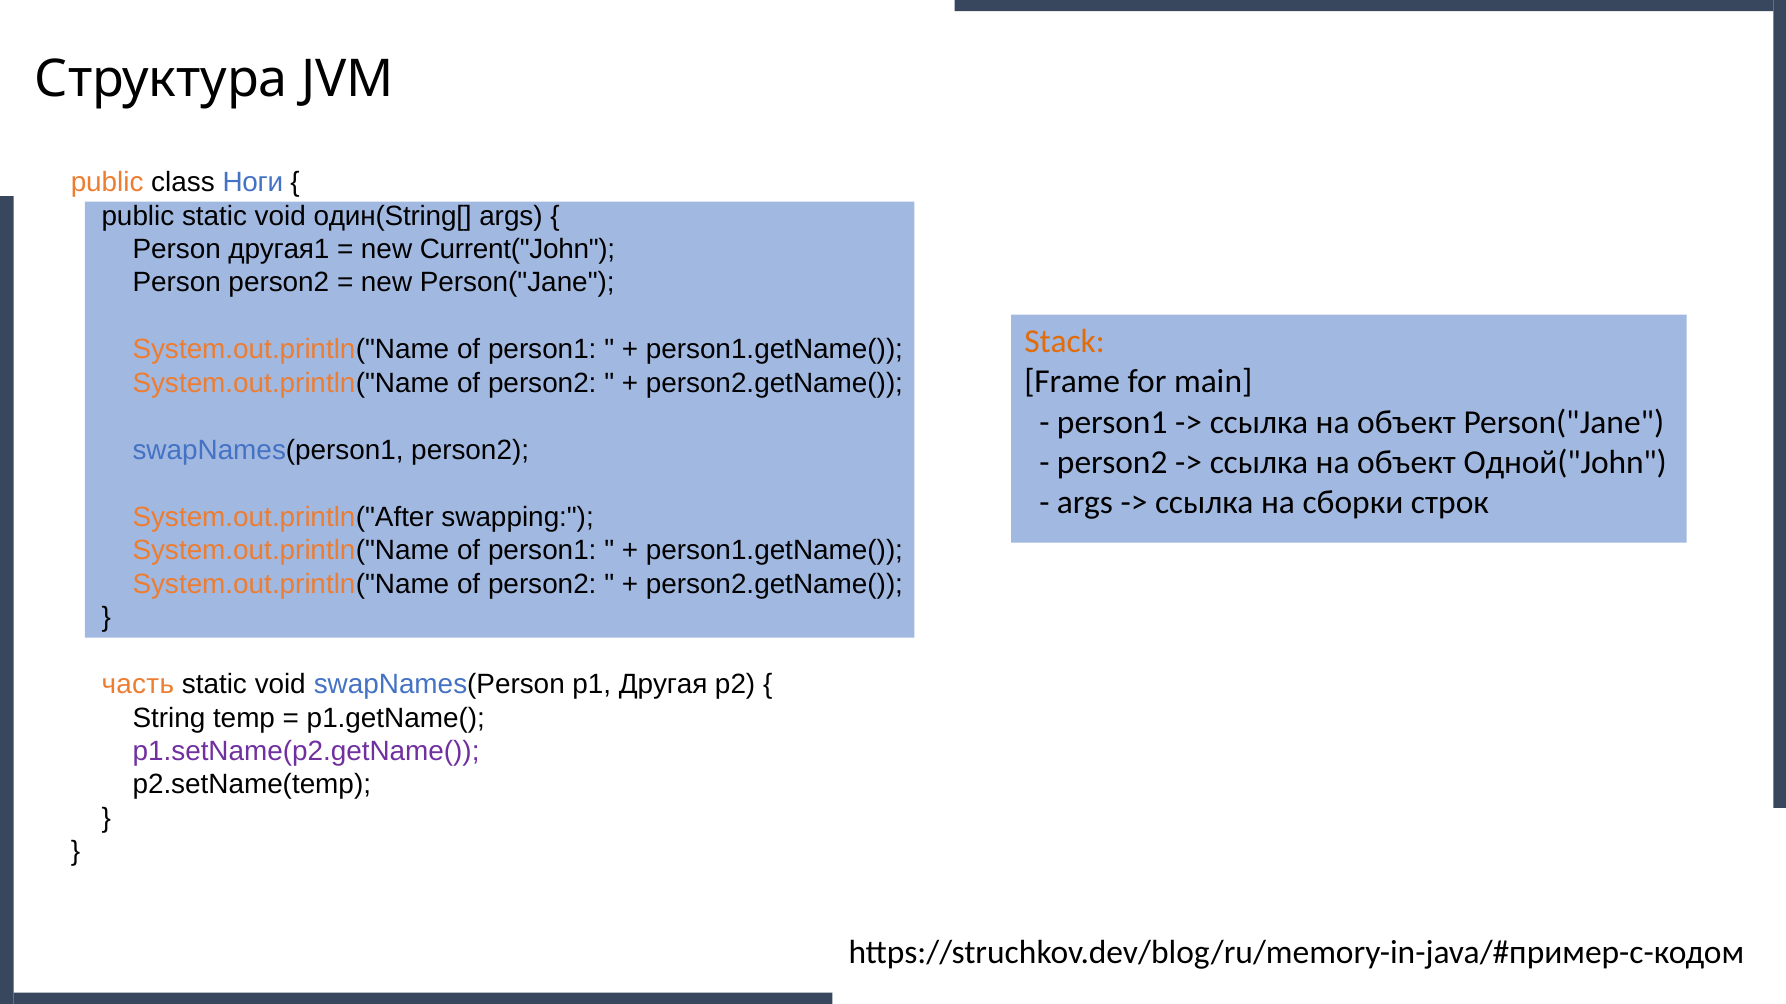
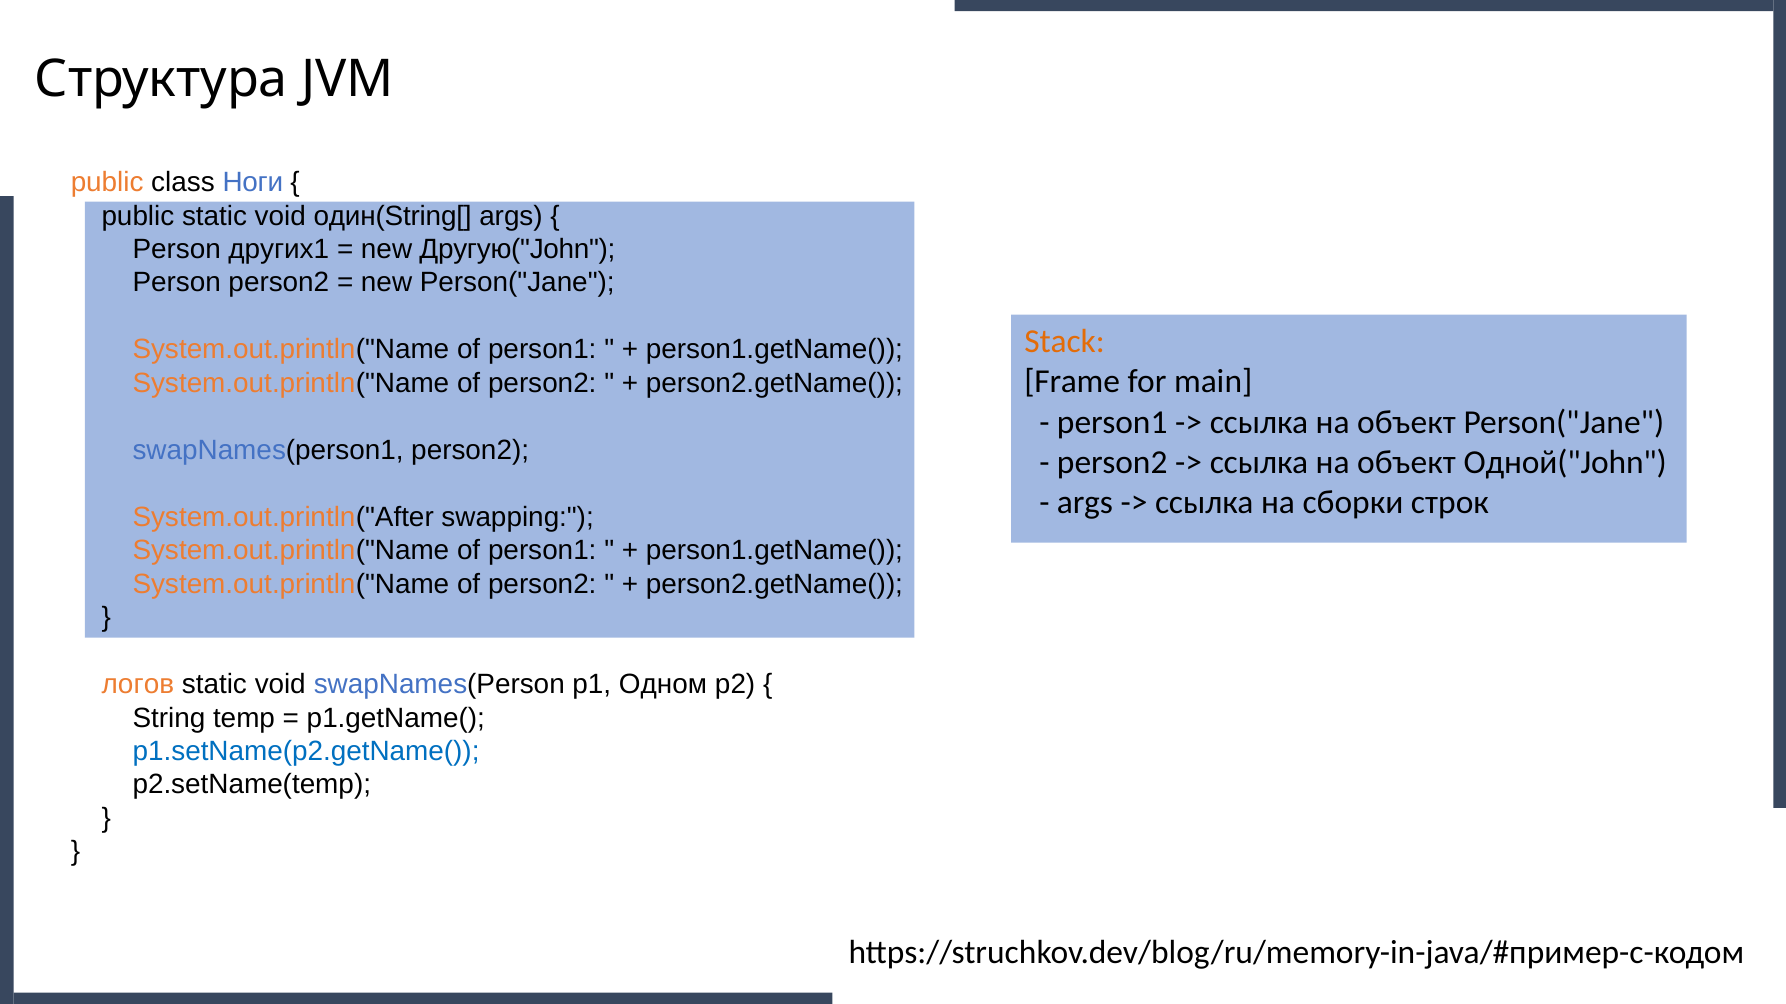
другая1: другая1 -> других1
Current("John: Current("John -> Другую("John
часть: часть -> логов
Другая: Другая -> Одном
p1.setName(p2.getName( colour: purple -> blue
